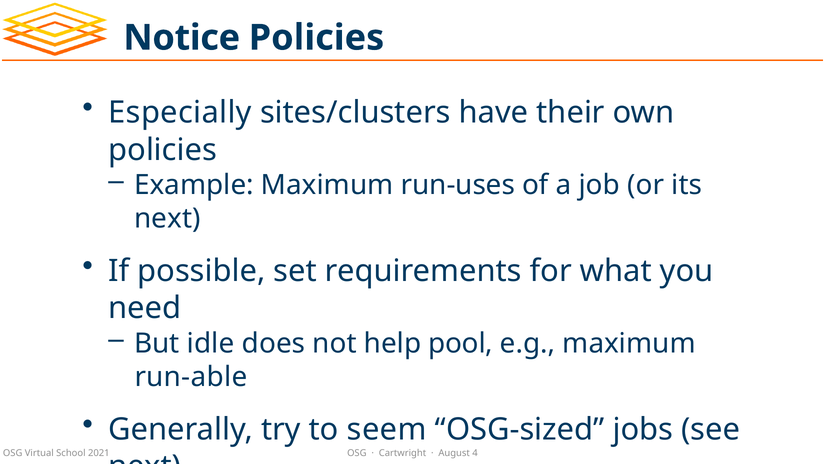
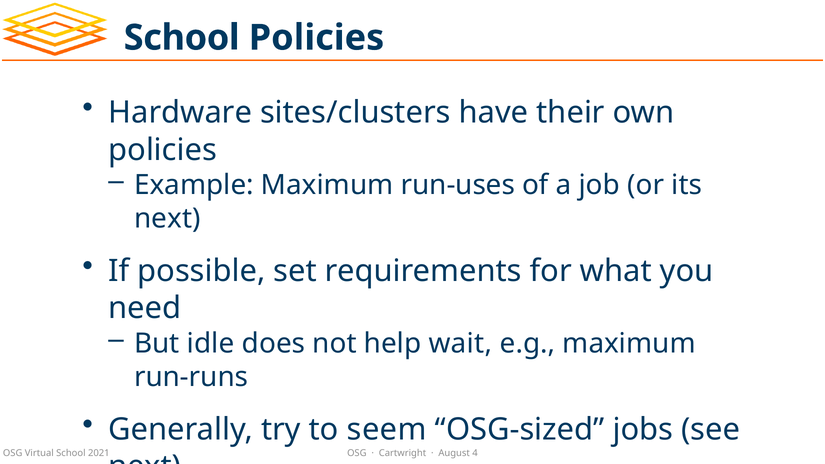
Notice at (182, 38): Notice -> School
Especially: Especially -> Hardware
pool: pool -> wait
run-able: run-able -> run-runs
